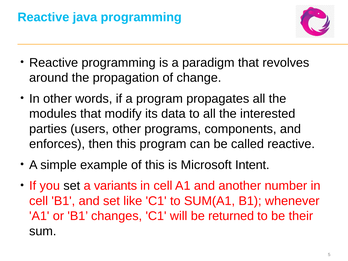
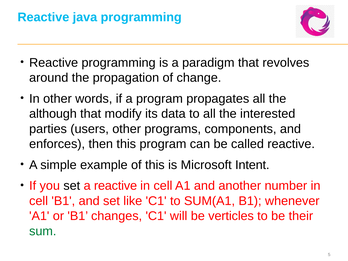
modules: modules -> although
a variants: variants -> reactive
returned: returned -> verticles
sum colour: black -> green
